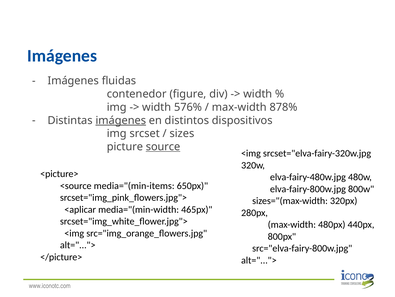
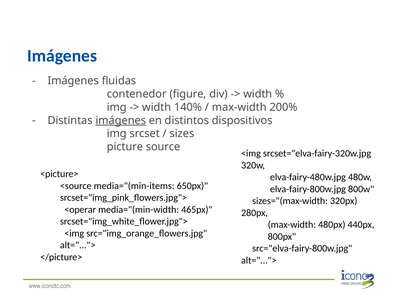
576%: 576% -> 140%
878%: 878% -> 200%
source underline: present -> none
<aplicar: <aplicar -> <operar
